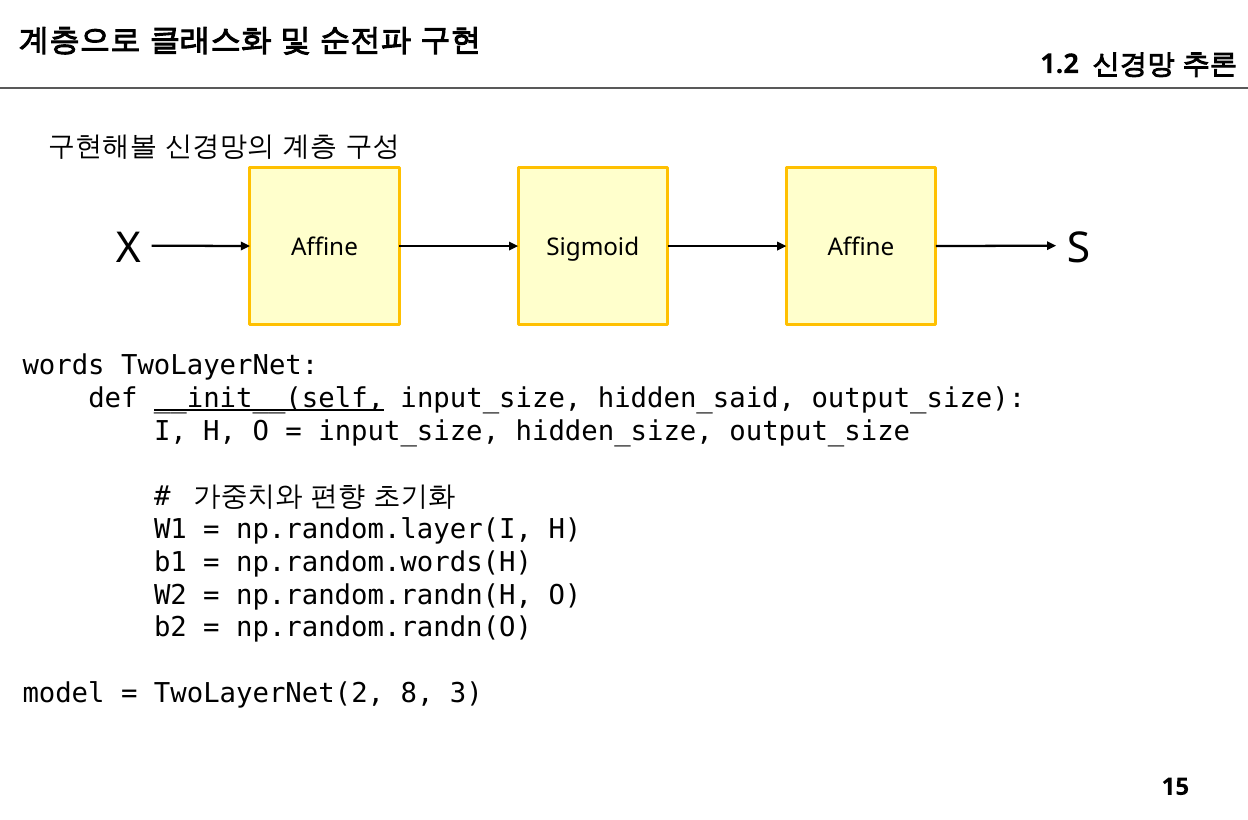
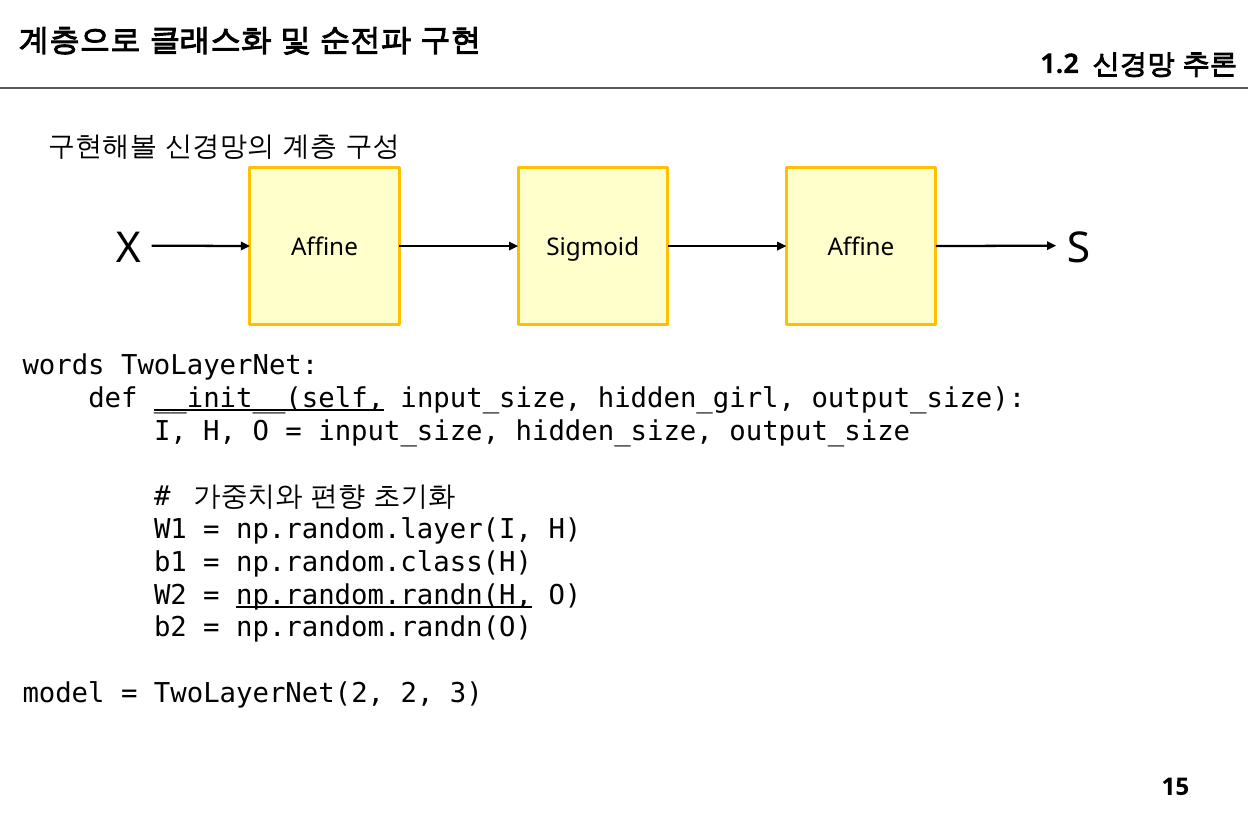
hidden_said: hidden_said -> hidden_girl
np.random.words(H: np.random.words(H -> np.random.class(H
np.random.randn(H underline: none -> present
8: 8 -> 2
